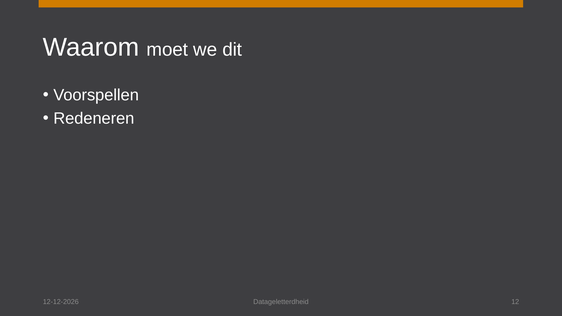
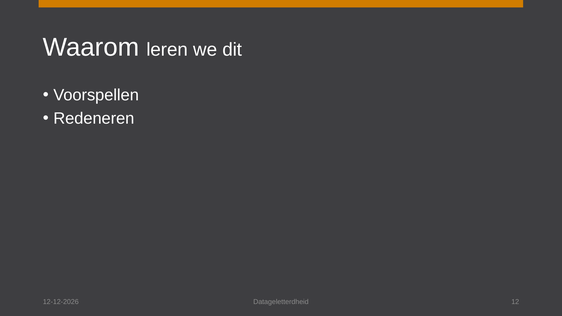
moet: moet -> leren
